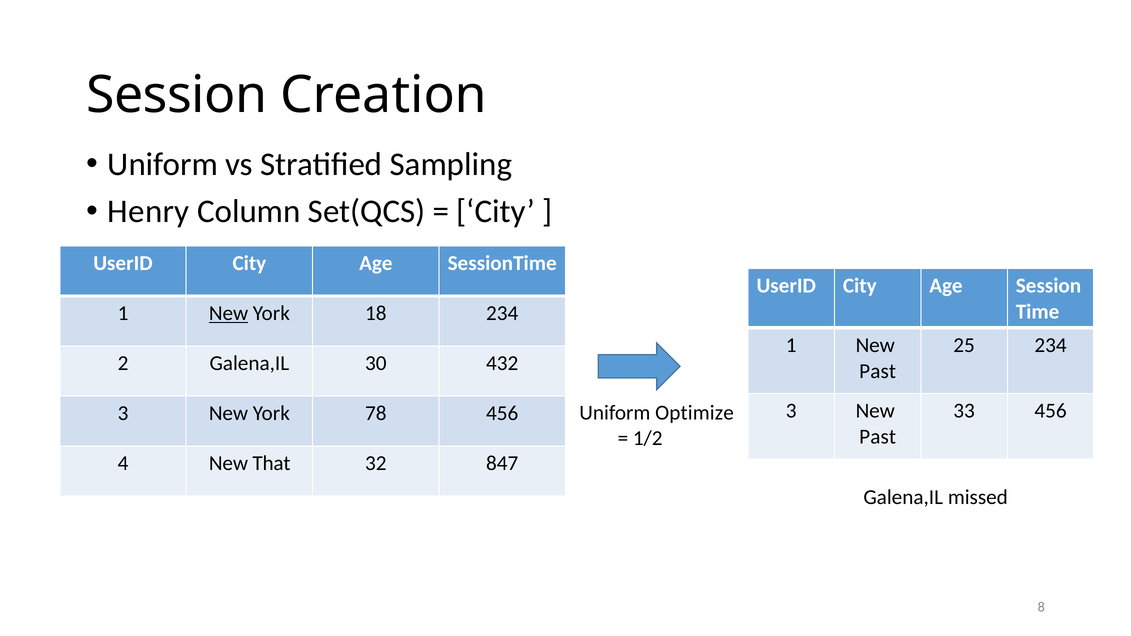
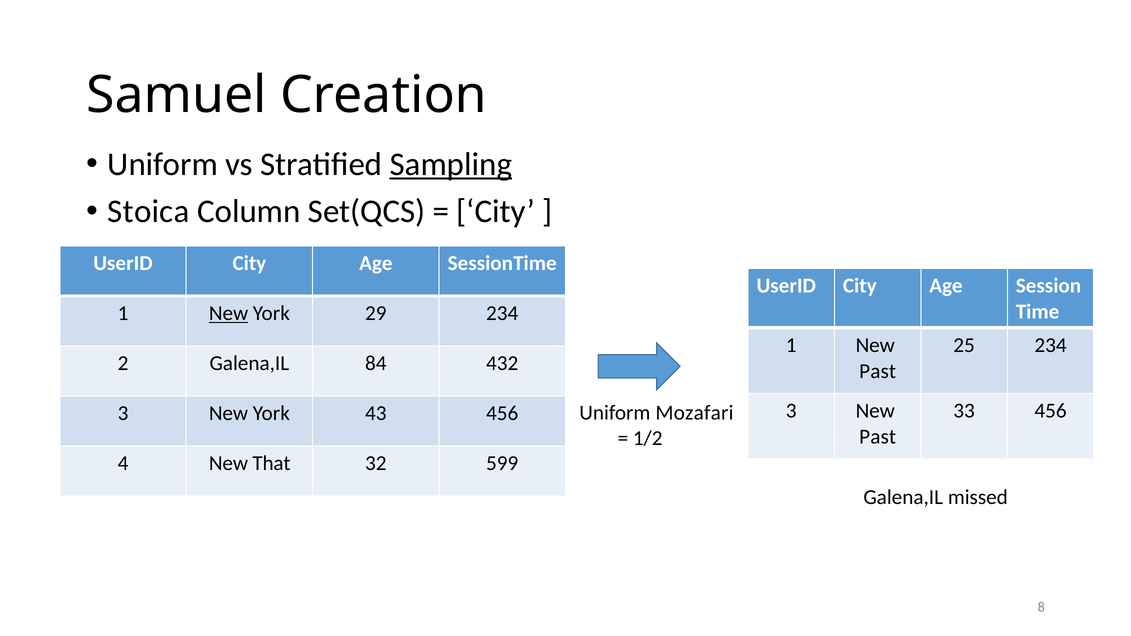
Session at (177, 95): Session -> Samuel
Sampling underline: none -> present
Henry: Henry -> Stoica
18: 18 -> 29
30: 30 -> 84
Optimize: Optimize -> Mozafari
78: 78 -> 43
847: 847 -> 599
